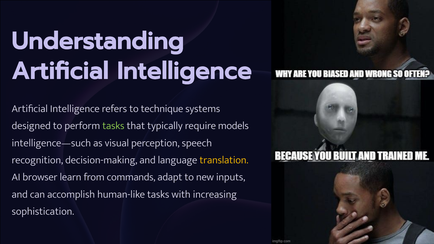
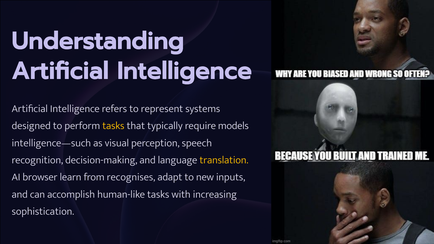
technique: technique -> represent
tasks at (113, 126) colour: light green -> yellow
commands: commands -> recognises
